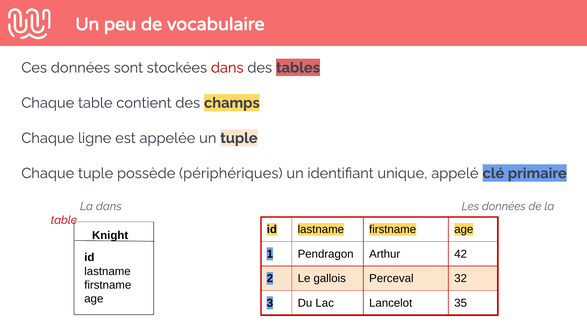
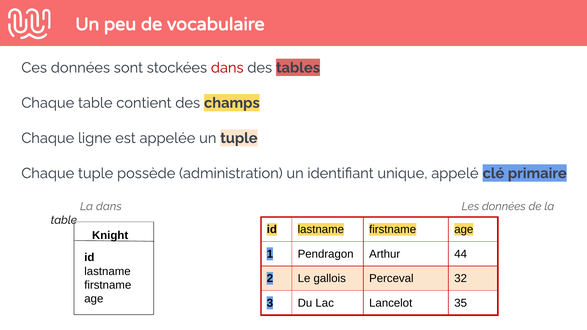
périphériques: périphériques -> administration
table at (64, 220) colour: red -> black
42: 42 -> 44
